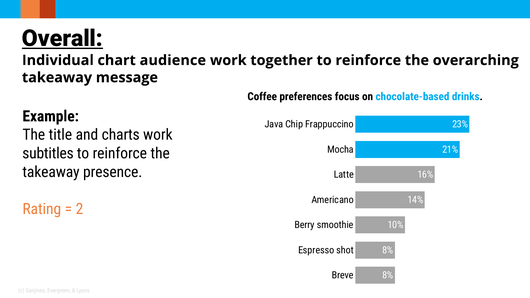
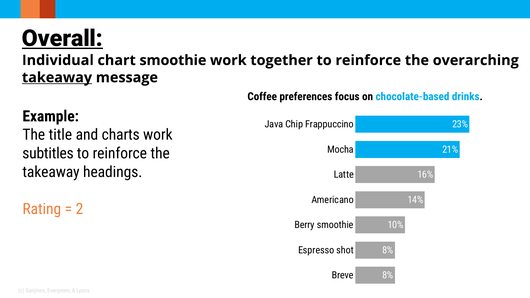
chart audience: audience -> smoothie
takeaway at (57, 78) underline: none -> present
presence: presence -> headings
